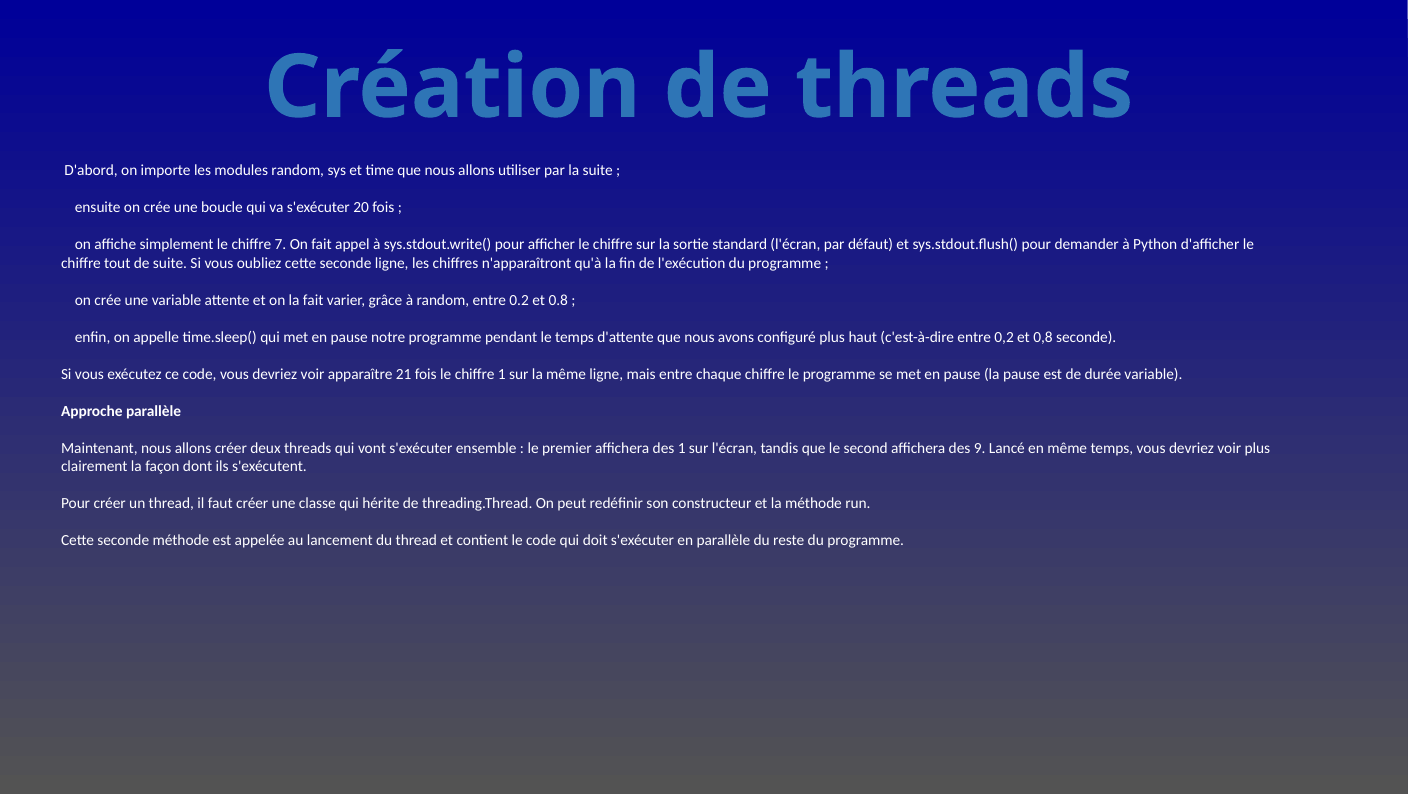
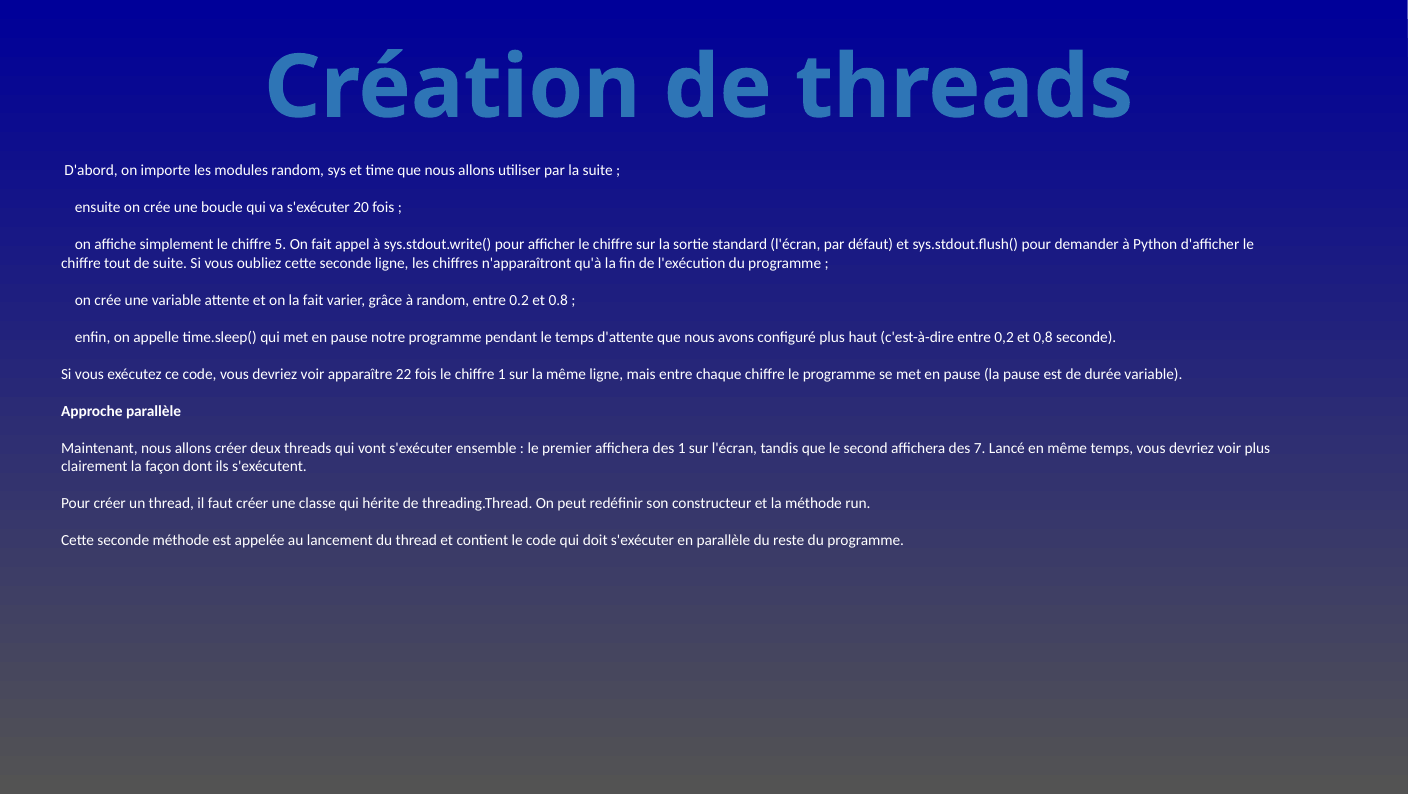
7: 7 -> 5
21: 21 -> 22
9: 9 -> 7
